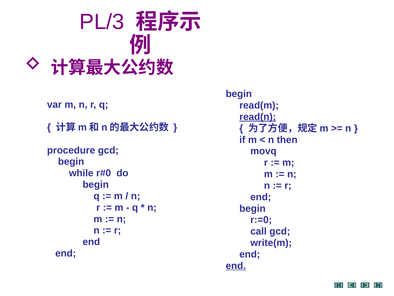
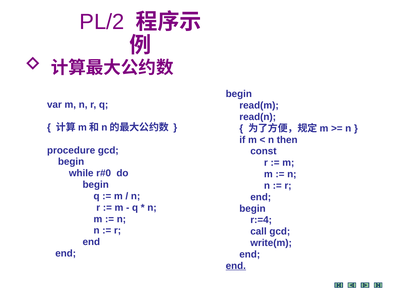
PL/3: PL/3 -> PL/2
read(n underline: present -> none
movq: movq -> const
r:=0: r:=0 -> r:=4
